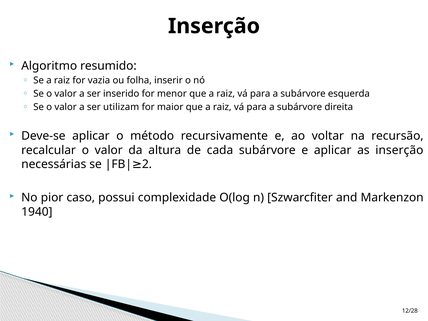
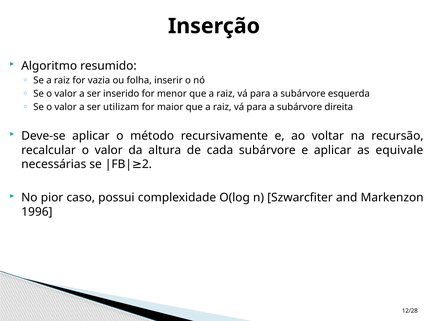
as inserção: inserção -> equivale
1940: 1940 -> 1996
